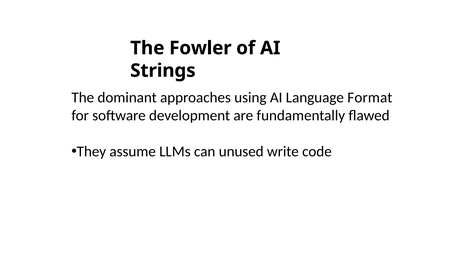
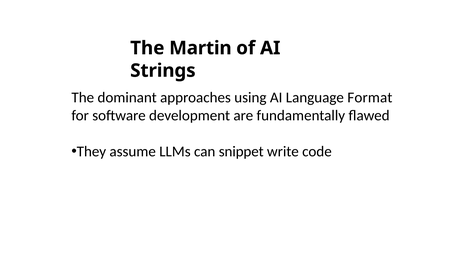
Fowler: Fowler -> Martin
unused: unused -> snippet
